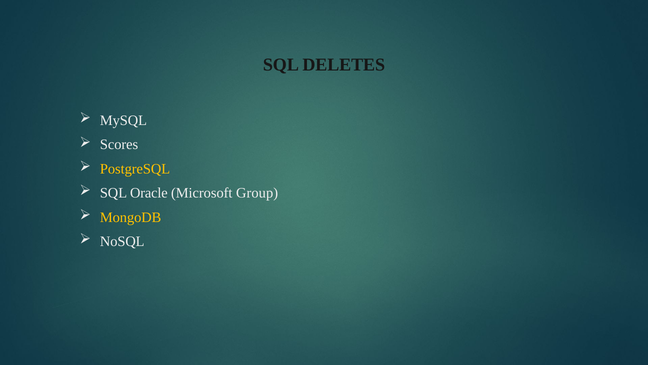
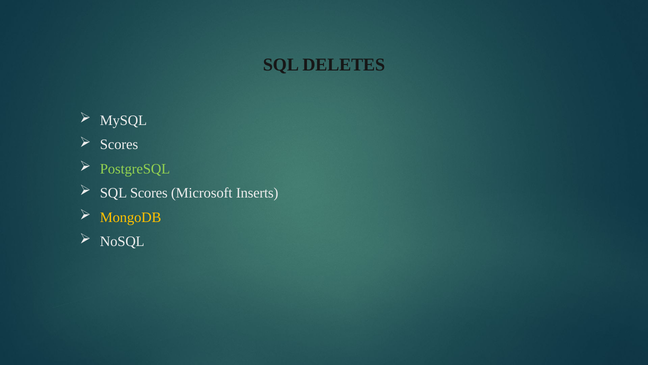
PostgreSQL colour: yellow -> light green
SQL Oracle: Oracle -> Scores
Group: Group -> Inserts
